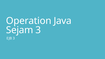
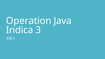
Sejam: Sejam -> Indica
